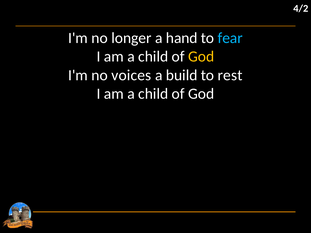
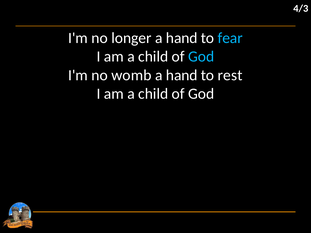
4/2: 4/2 -> 4/3
God at (201, 57) colour: yellow -> light blue
voices: voices -> womb
build at (182, 75): build -> hand
